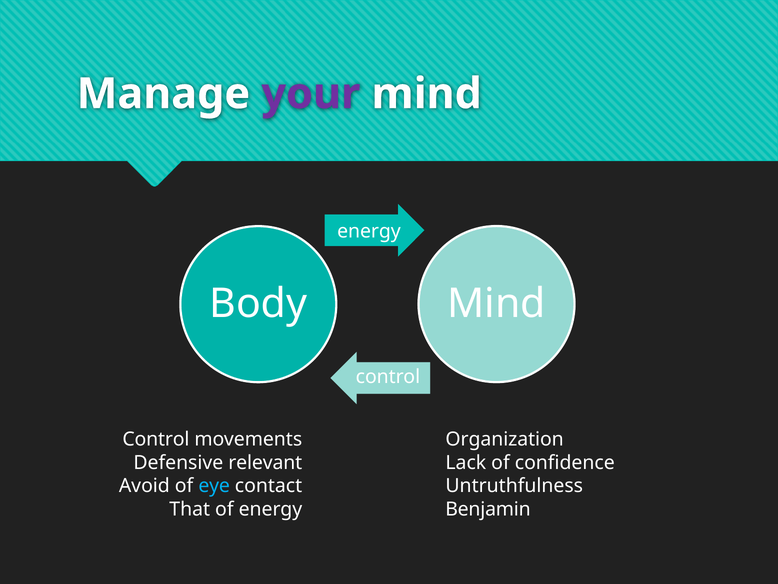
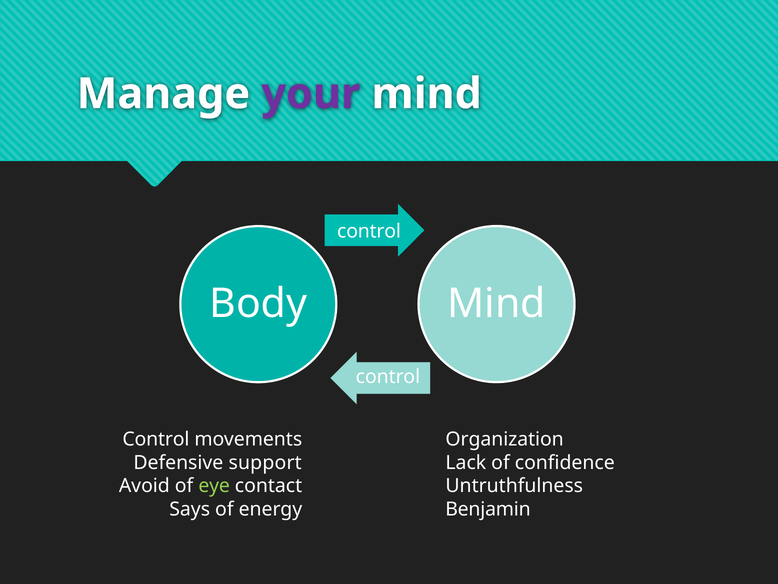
energy at (369, 231): energy -> control
relevant: relevant -> support
eye colour: light blue -> light green
That: That -> Says
